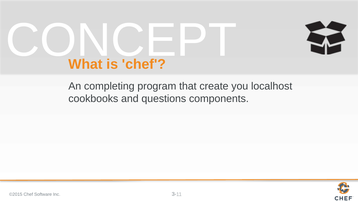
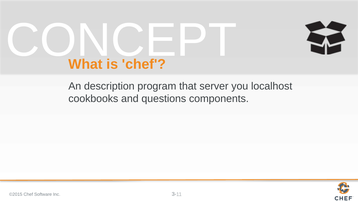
completing: completing -> description
create: create -> server
